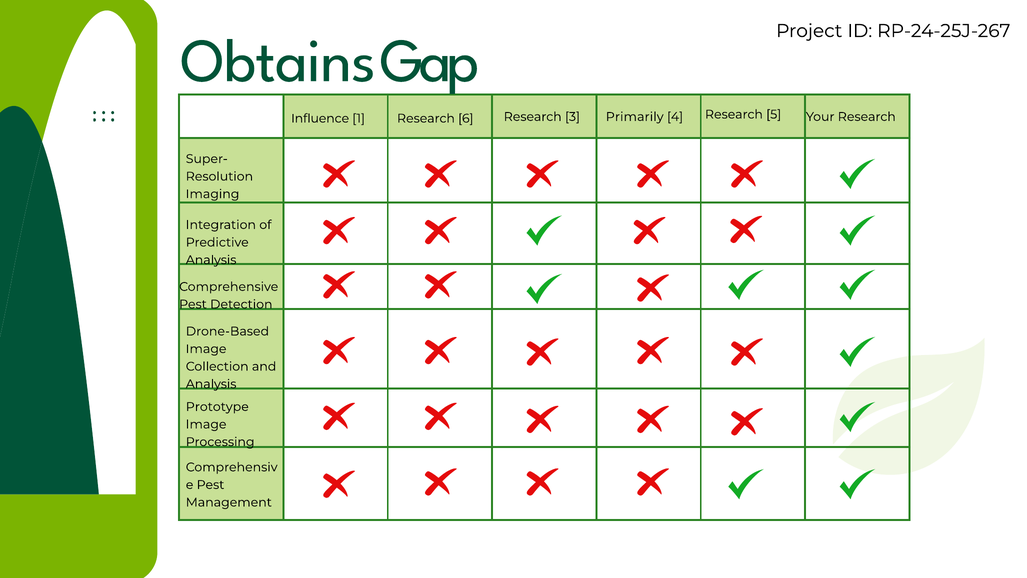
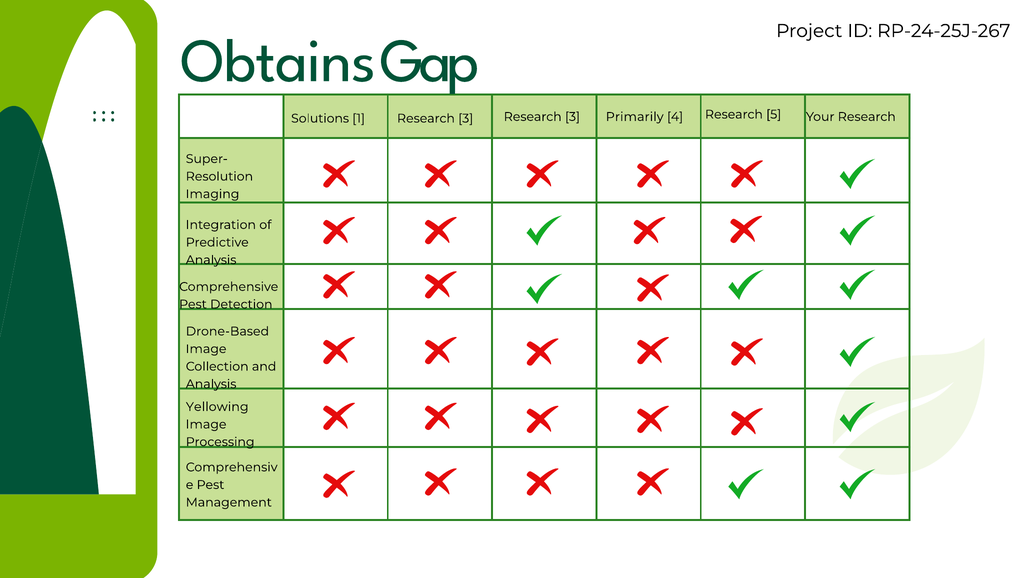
Influence: Influence -> Solutions
1 Research 6: 6 -> 3
Prototype: Prototype -> Yellowing
